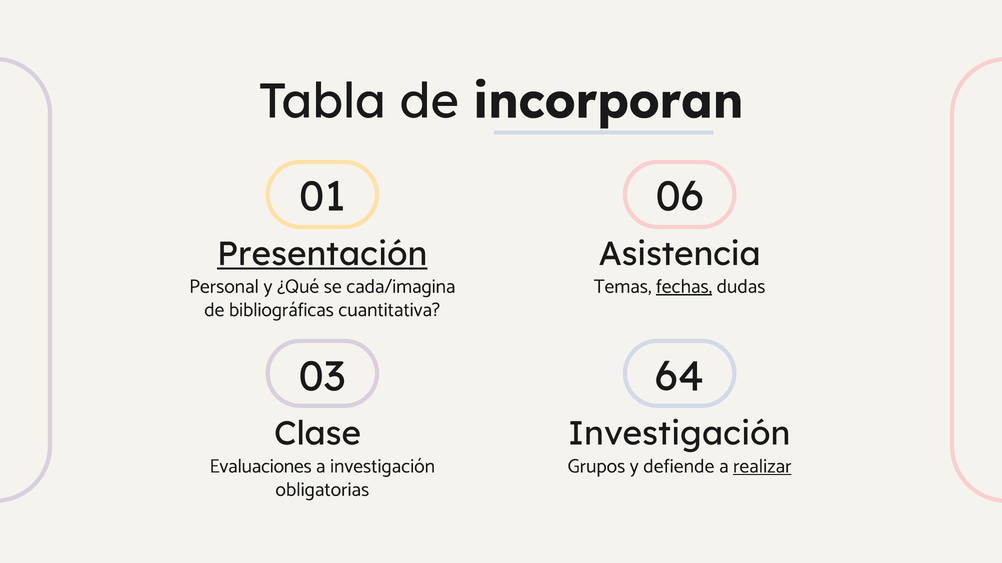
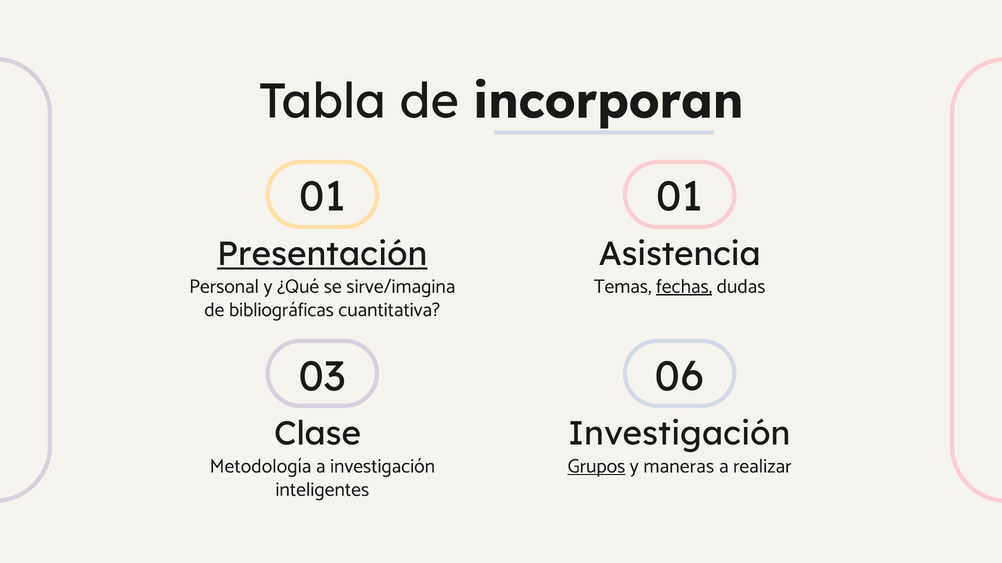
01 06: 06 -> 01
cada/imagina: cada/imagina -> sirve/imagina
64: 64 -> 06
Evaluaciones: Evaluaciones -> Metodología
Grupos underline: none -> present
defiende: defiende -> maneras
realizar underline: present -> none
obligatorias: obligatorias -> inteligentes
